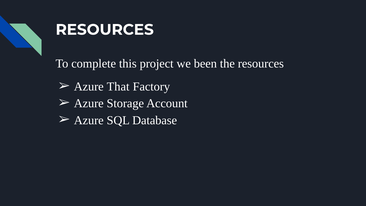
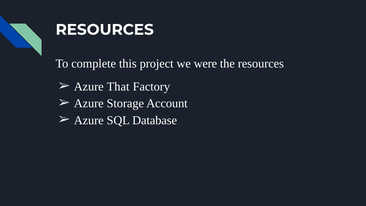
been: been -> were
